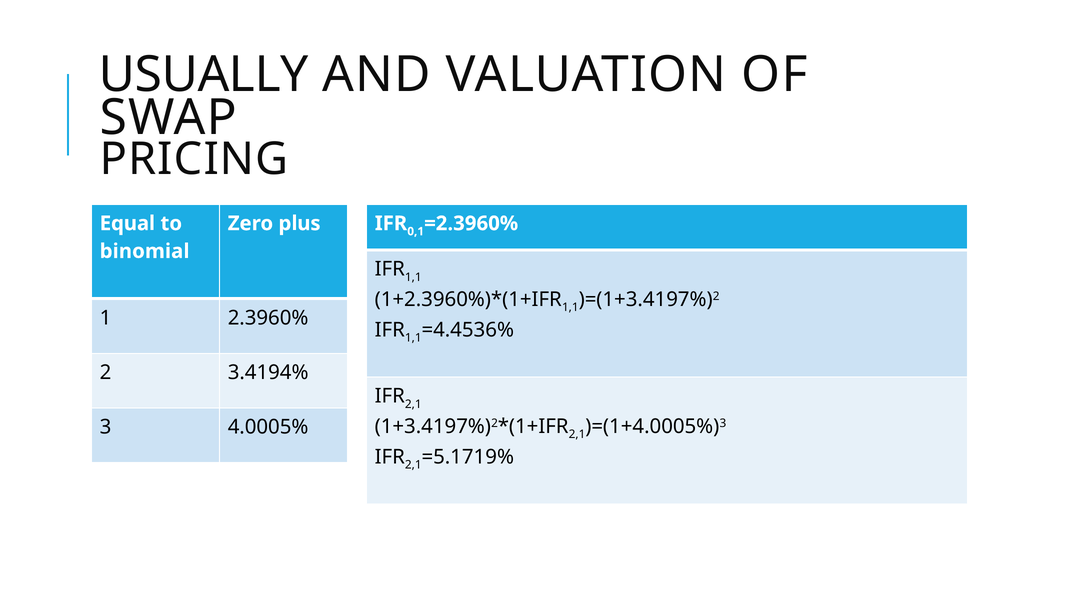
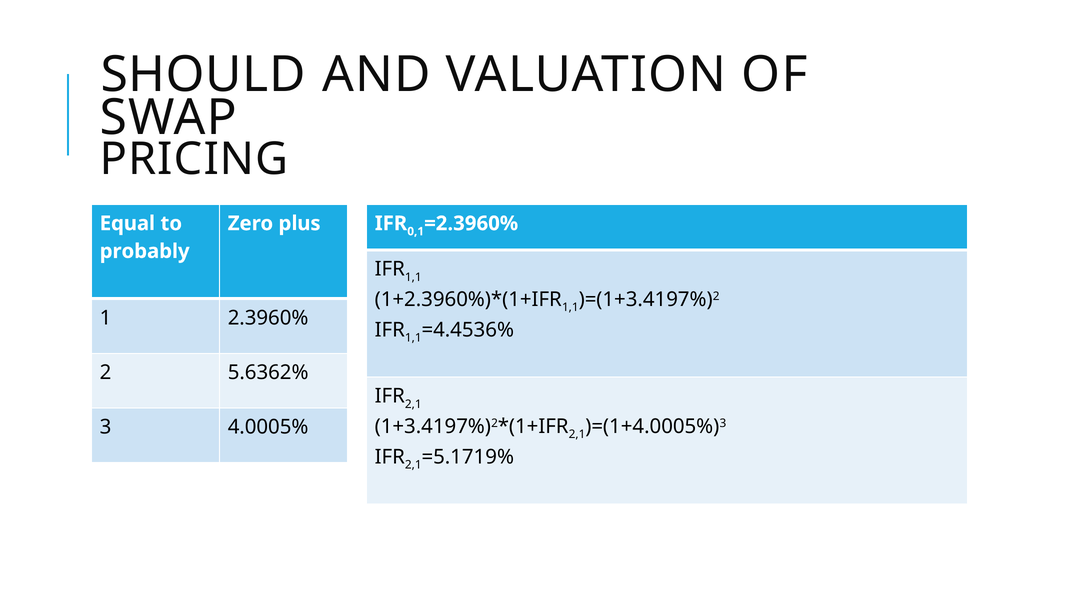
USUALLY: USUALLY -> SHOULD
binomial: binomial -> probably
3.4194%: 3.4194% -> 5.6362%
